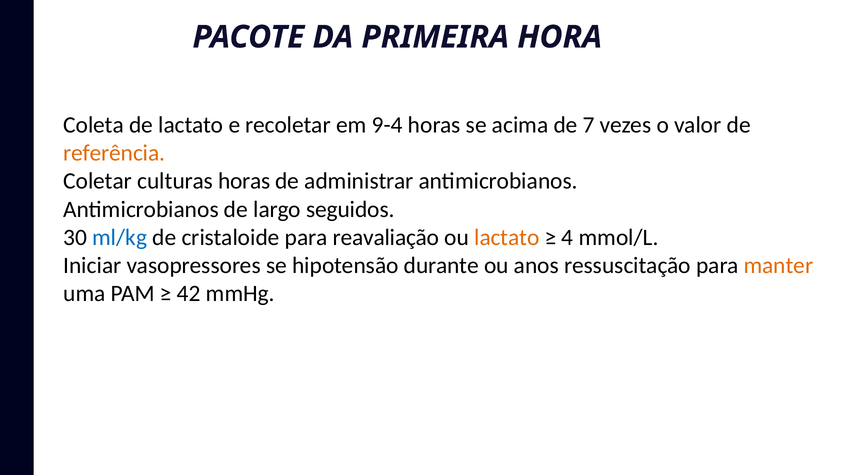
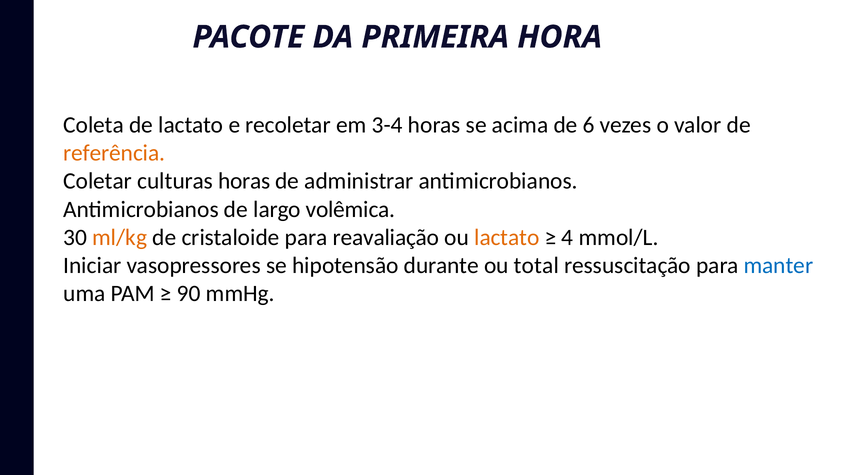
9-4: 9-4 -> 3-4
7: 7 -> 6
seguidos: seguidos -> volêmica
ml/kg colour: blue -> orange
anos: anos -> total
manter colour: orange -> blue
42: 42 -> 90
